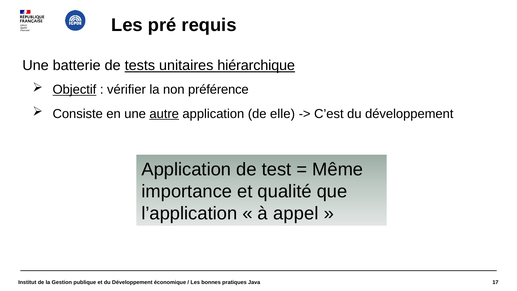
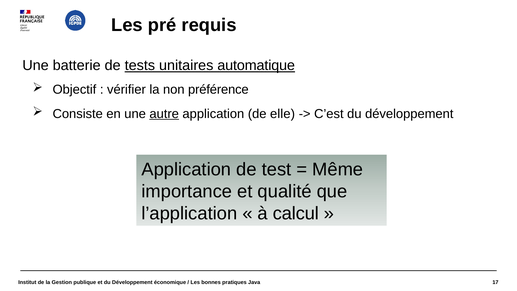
hiérarchique: hiérarchique -> automatique
Objectif underline: present -> none
appel: appel -> calcul
